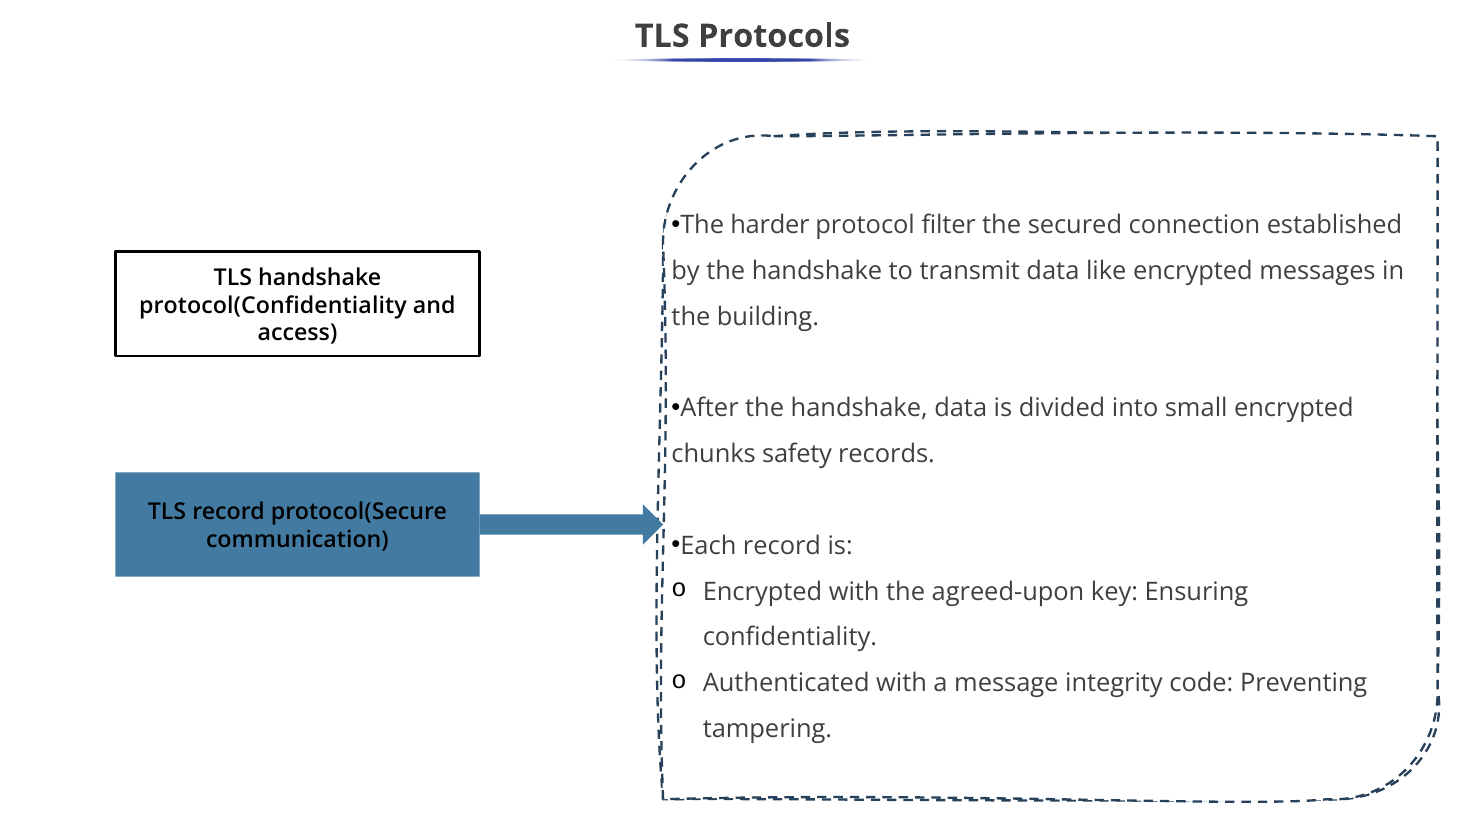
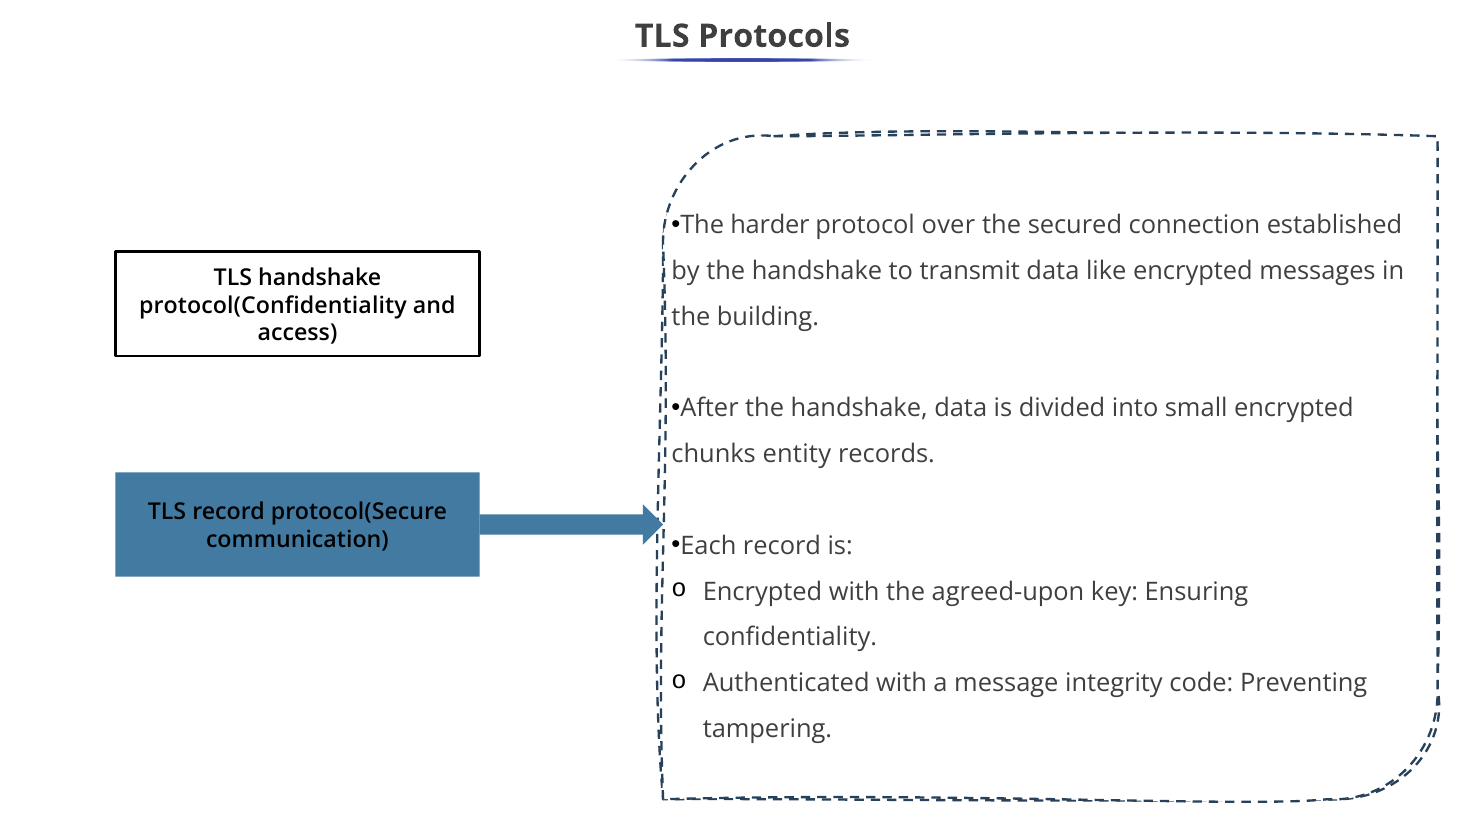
filter: filter -> over
safety: safety -> entity
